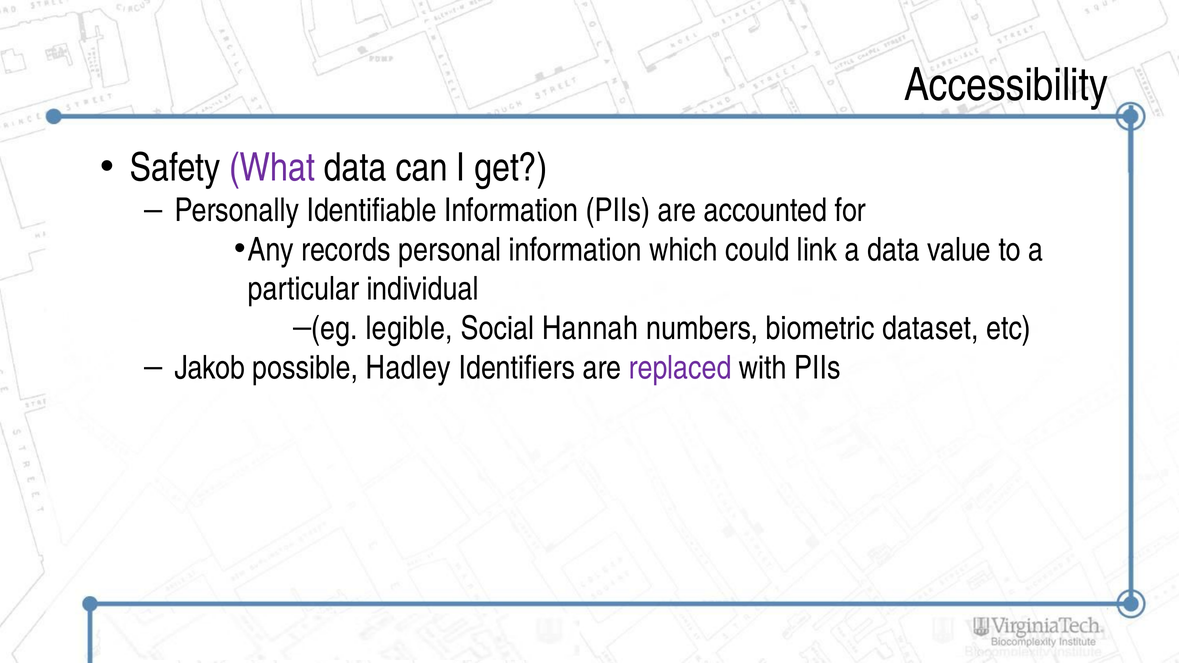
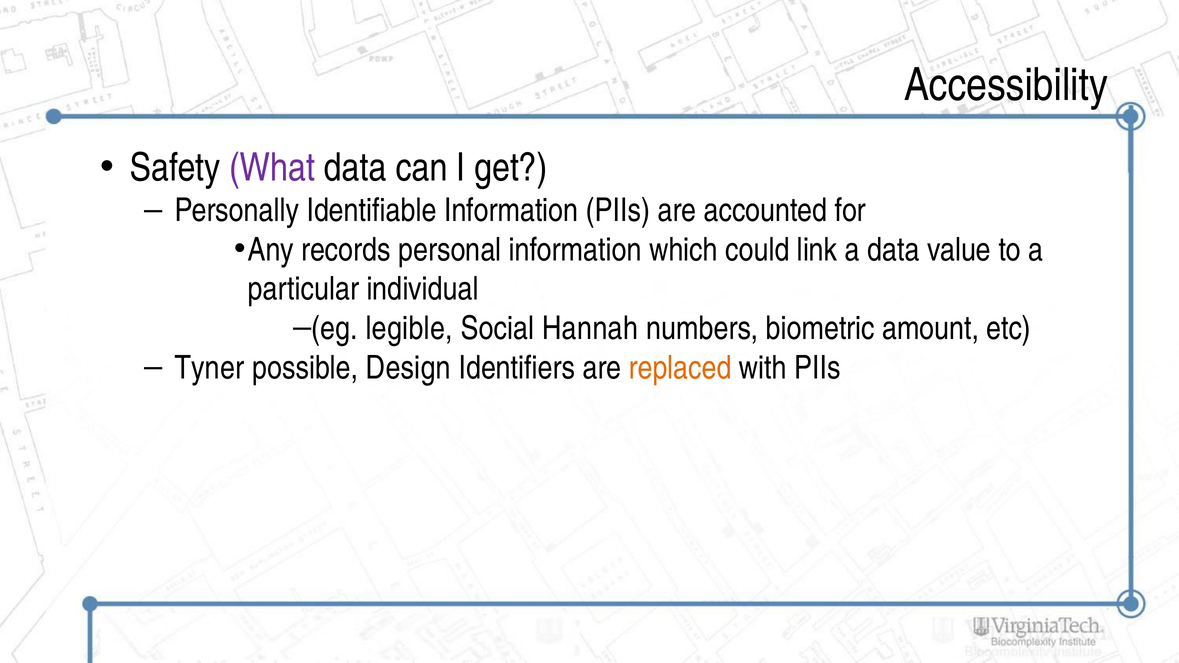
dataset: dataset -> amount
Jakob: Jakob -> Tyner
Hadley: Hadley -> Design
replaced colour: purple -> orange
